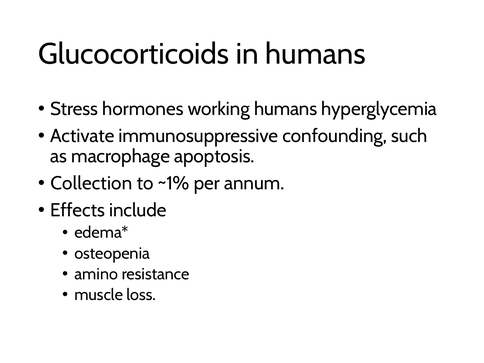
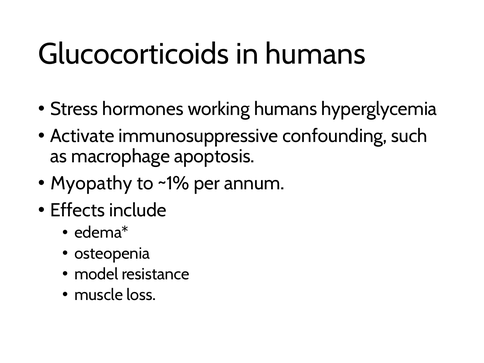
Collection: Collection -> Myopathy
amino: amino -> model
